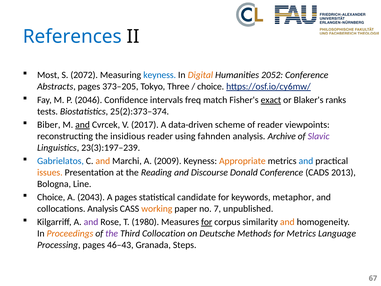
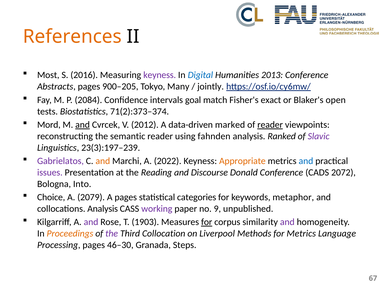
References colour: blue -> orange
2072: 2072 -> 2016
keyness at (160, 75) colour: blue -> purple
Digital colour: orange -> blue
2052: 2052 -> 2013
373–205: 373–205 -> 900–205
Three: Three -> Many
choice at (211, 86): choice -> jointly
2046: 2046 -> 2084
freq: freq -> goal
exact underline: present -> none
ranks: ranks -> open
25(2):373–374: 25(2):373–374 -> 71(2):373–374
Biber: Biber -> Mord
2017: 2017 -> 2012
scheme: scheme -> marked
reader at (270, 125) underline: none -> present
insidious: insidious -> semantic
Archive: Archive -> Ranked
Gabrielatos colour: blue -> purple
2009: 2009 -> 2022
issues colour: orange -> purple
2013: 2013 -> 2072
Line: Line -> Into
2043: 2043 -> 2079
candidate: candidate -> categories
working colour: orange -> purple
7: 7 -> 9
1980: 1980 -> 1903
and at (287, 222) colour: orange -> purple
Deutsche: Deutsche -> Liverpool
46–43: 46–43 -> 46–30
